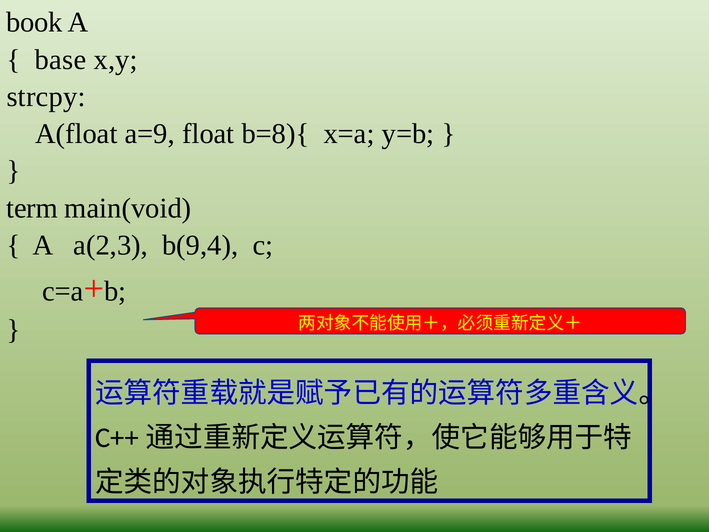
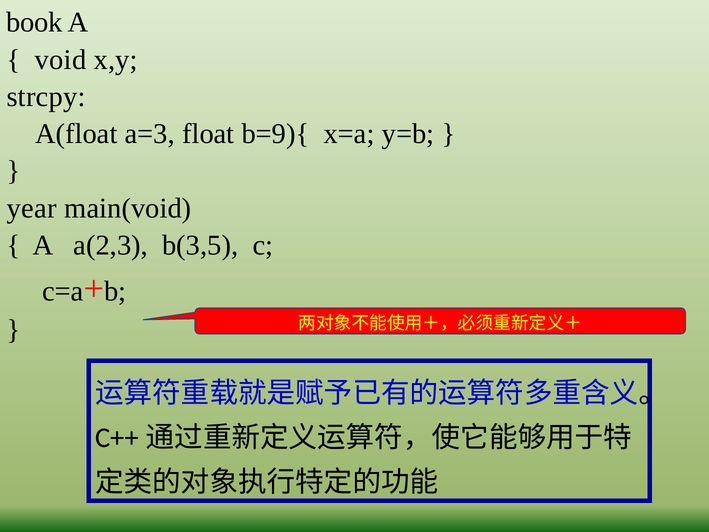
base: base -> void
a=9: a=9 -> a=3
b=8){: b=8){ -> b=9){
term: term -> year
b(9,4: b(9,4 -> b(3,5
